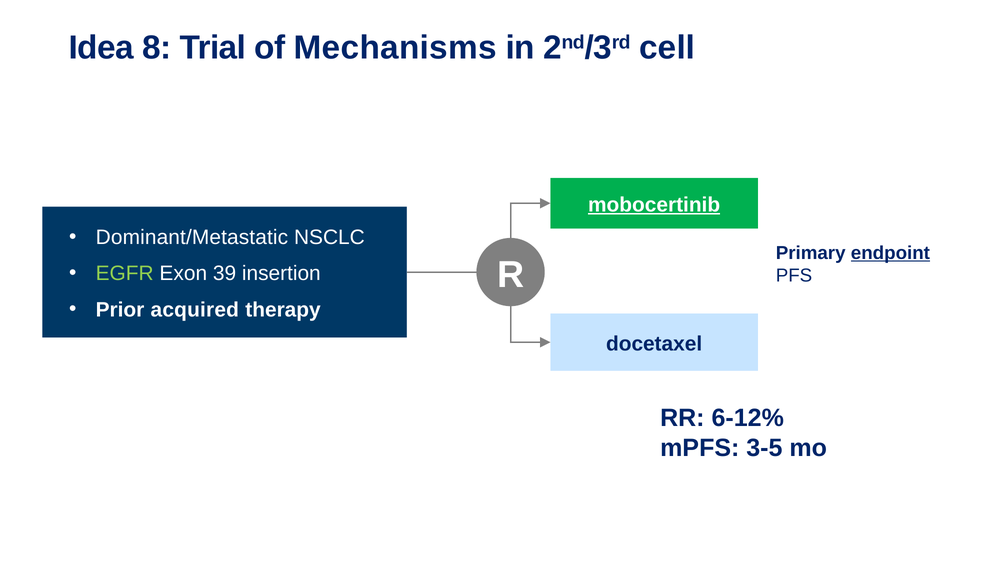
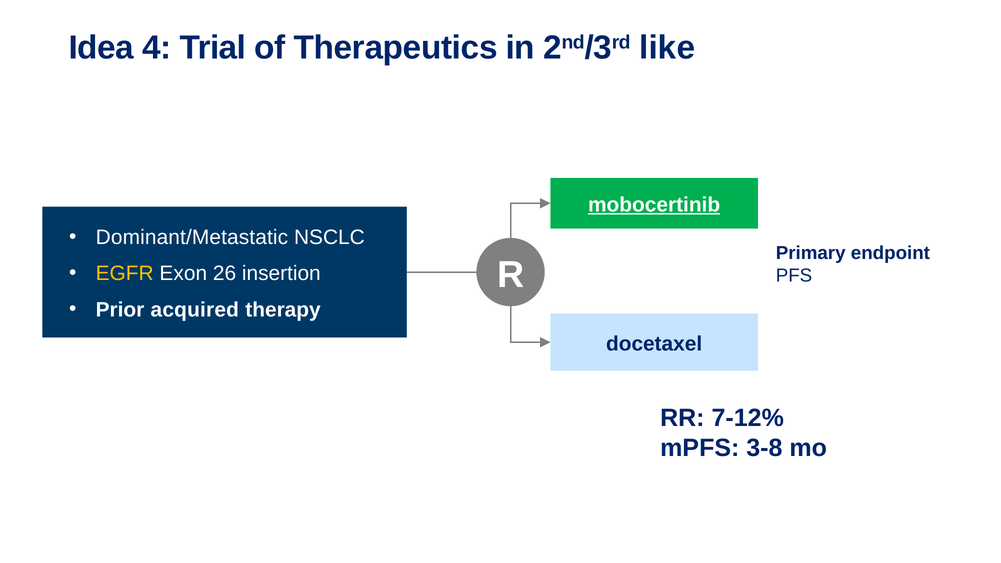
8: 8 -> 4
Mechanisms: Mechanisms -> Therapeutics
cell: cell -> like
endpoint underline: present -> none
EGFR colour: light green -> yellow
39: 39 -> 26
6-12%: 6-12% -> 7-12%
3-5: 3-5 -> 3-8
